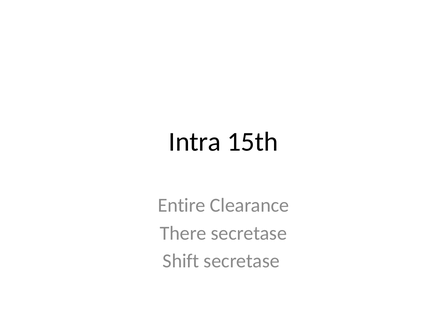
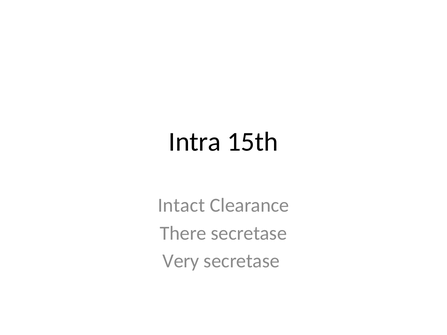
Entire: Entire -> Intact
Shift: Shift -> Very
